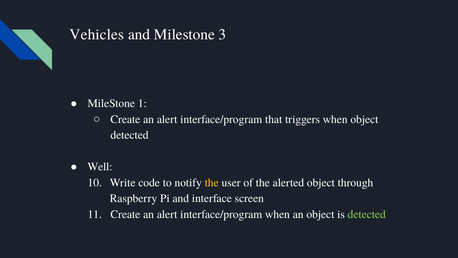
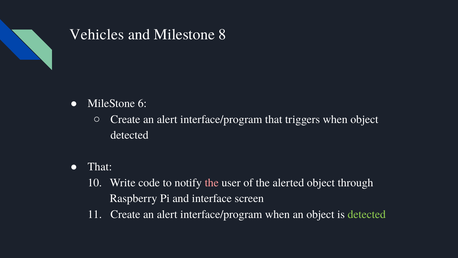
3: 3 -> 8
1: 1 -> 6
Well at (100, 167): Well -> That
the at (212, 182) colour: yellow -> pink
